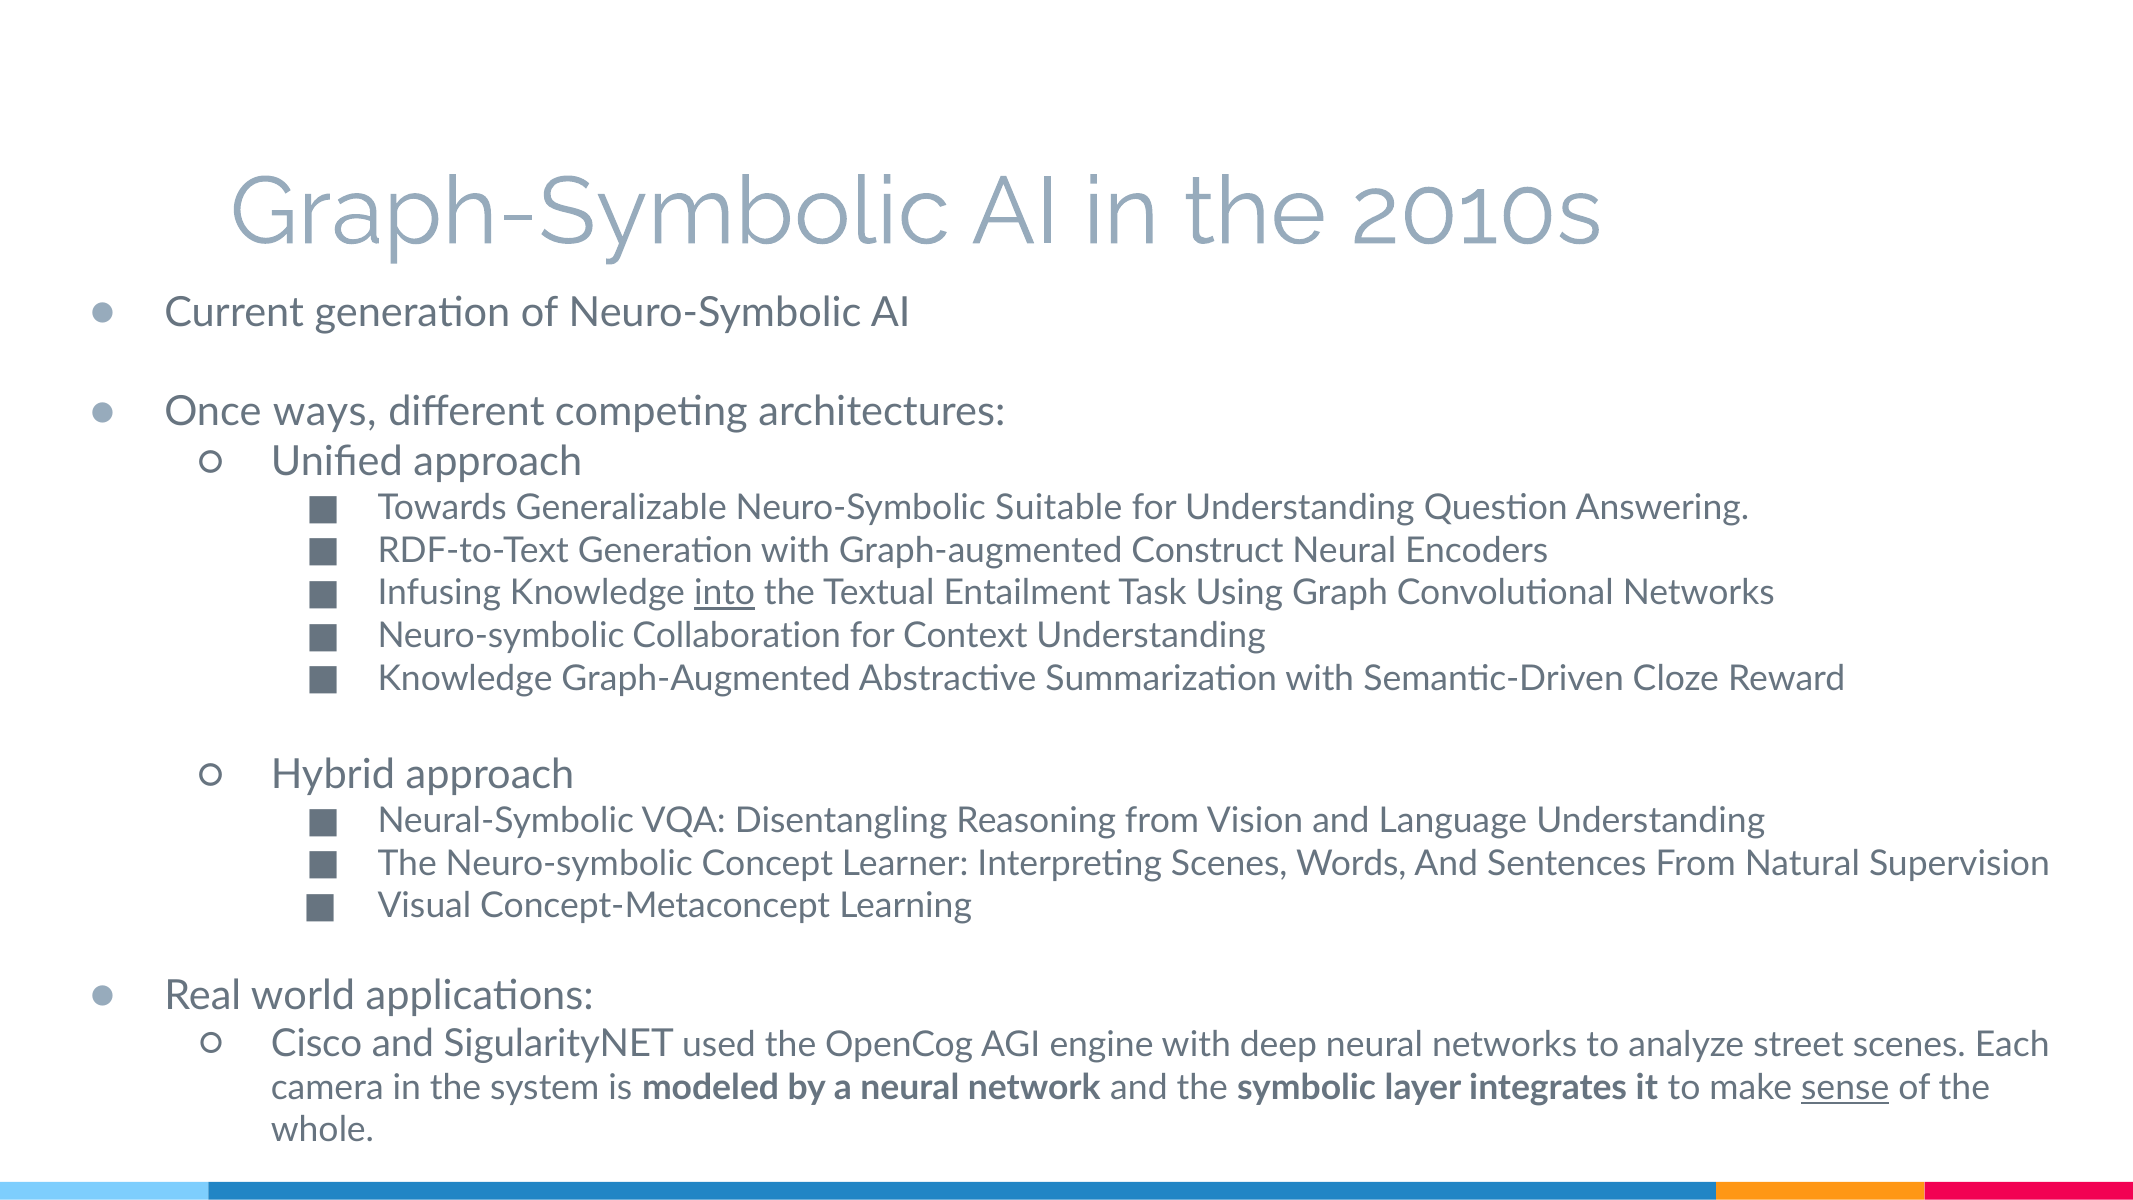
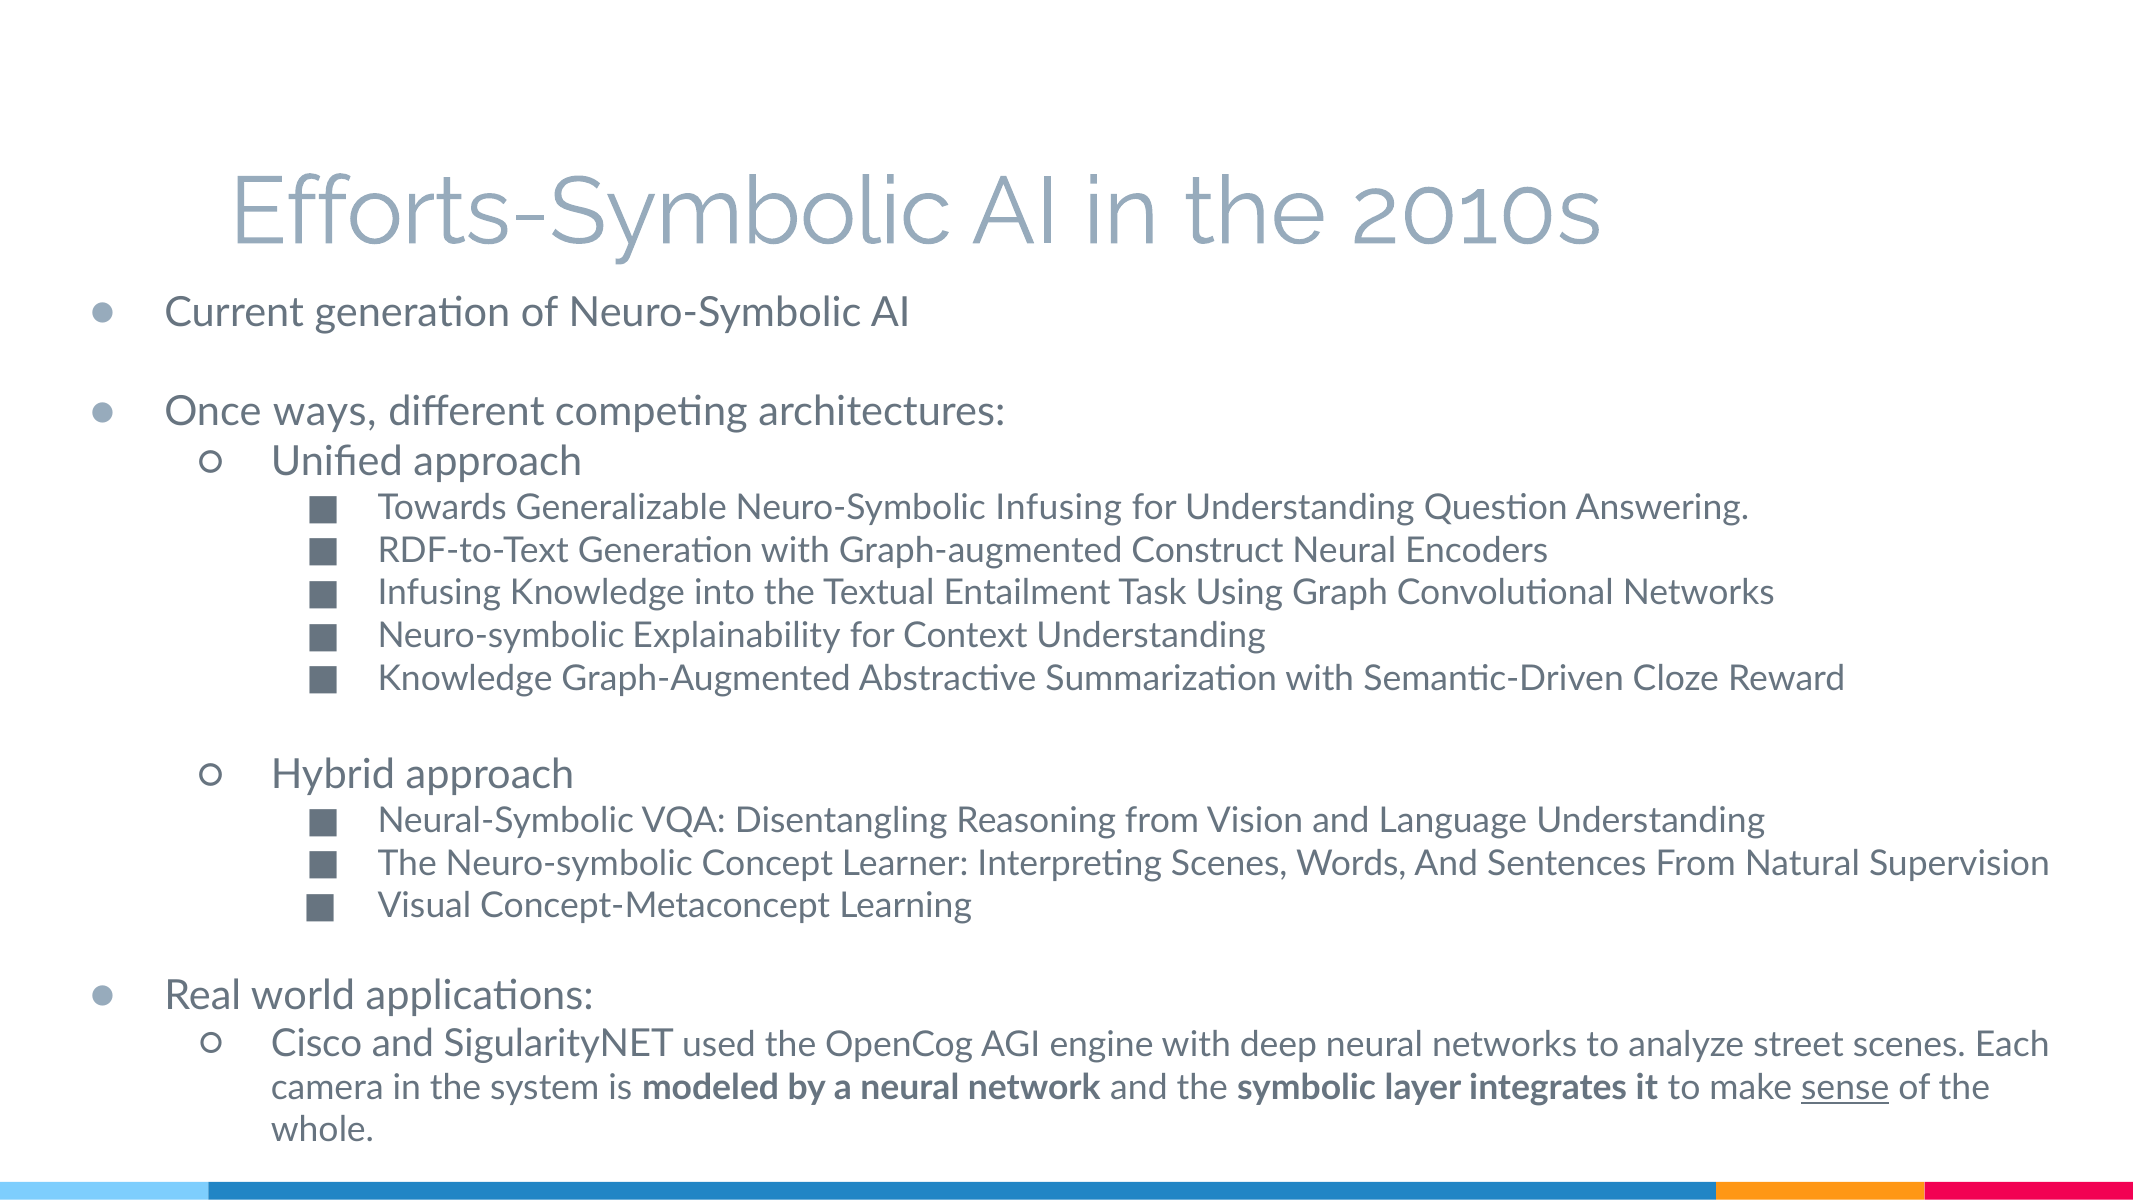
Graph-Symbolic: Graph-Symbolic -> Efforts-Symbolic
Neuro-Symbolic Suitable: Suitable -> Infusing
into underline: present -> none
Collaboration: Collaboration -> Explainability
